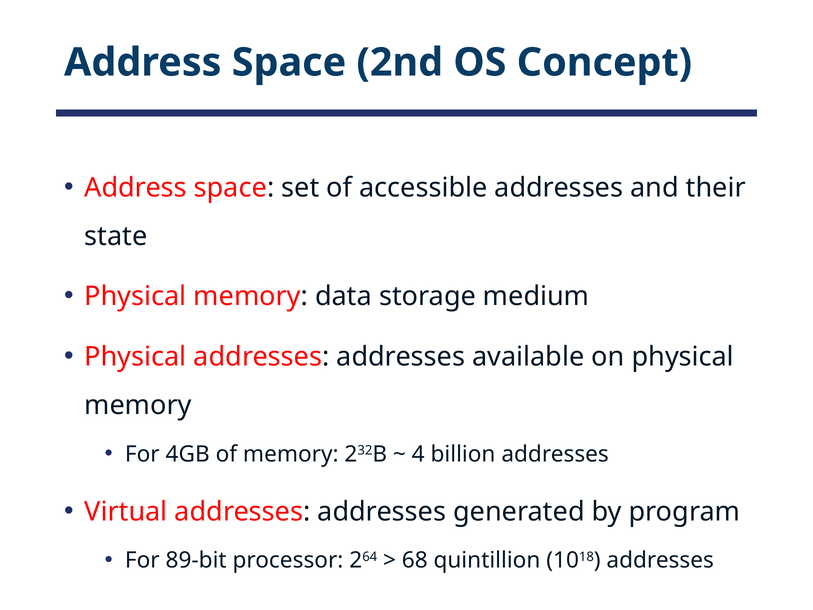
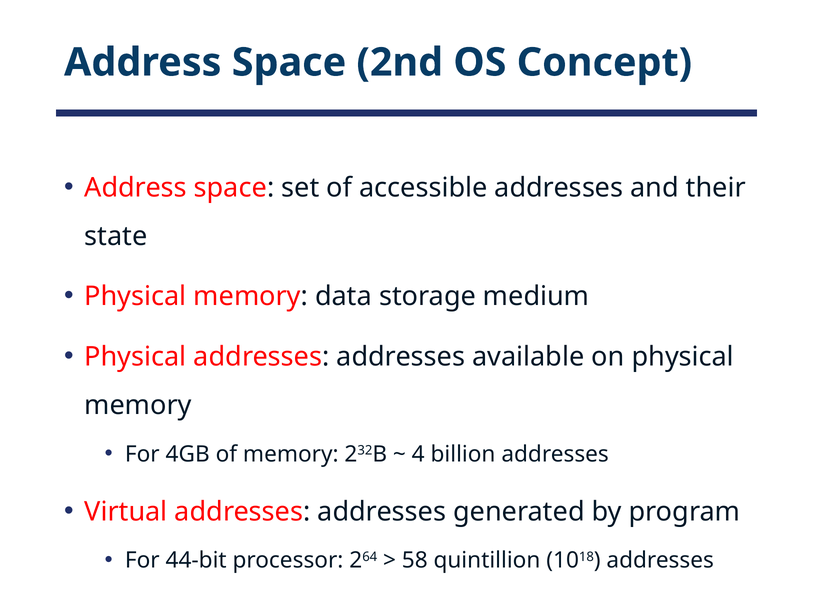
89-bit: 89-bit -> 44-bit
68: 68 -> 58
